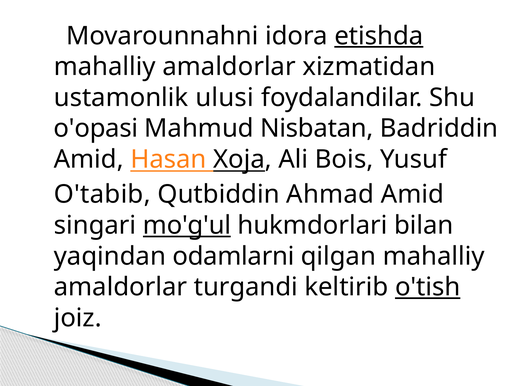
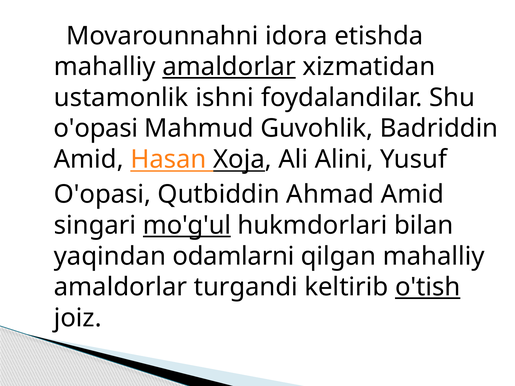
etishda underline: present -> none
amaldorlar at (229, 67) underline: none -> present
ulusi: ulusi -> ishni
Nisbatan: Nisbatan -> Guvohlik
Bois: Bois -> Alini
O'tabib at (102, 195): O'tabib -> O'opasi
